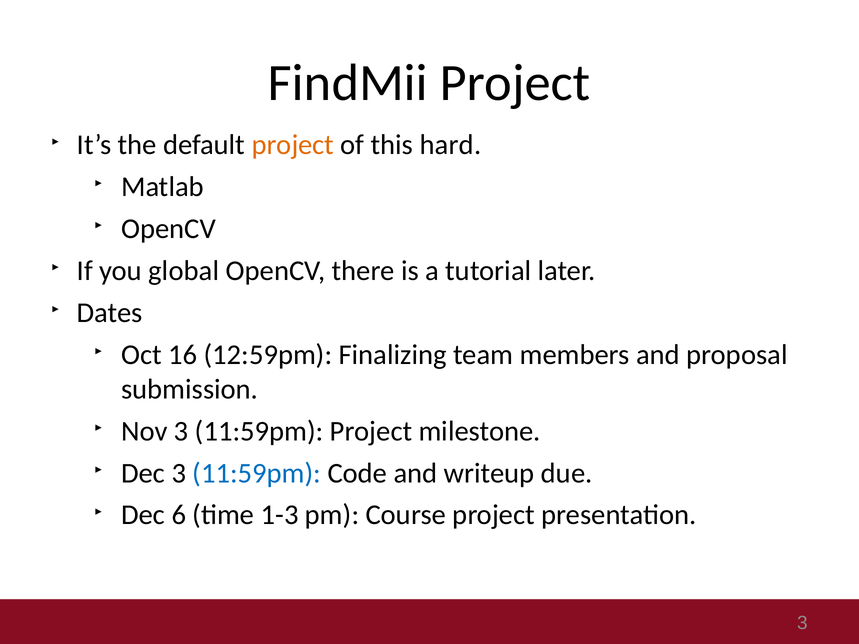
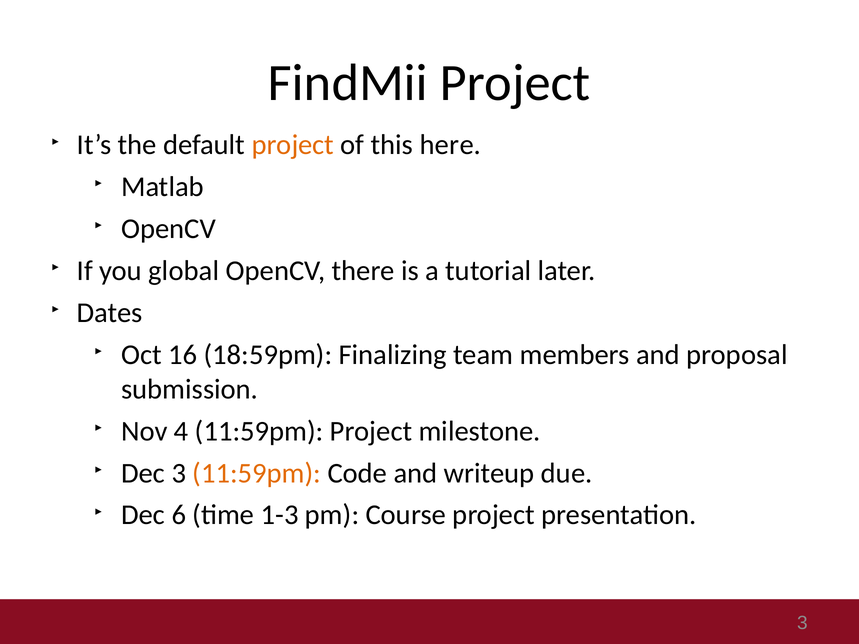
hard: hard -> here
12:59pm: 12:59pm -> 18:59pm
Nov 3: 3 -> 4
11:59pm at (257, 473) colour: blue -> orange
